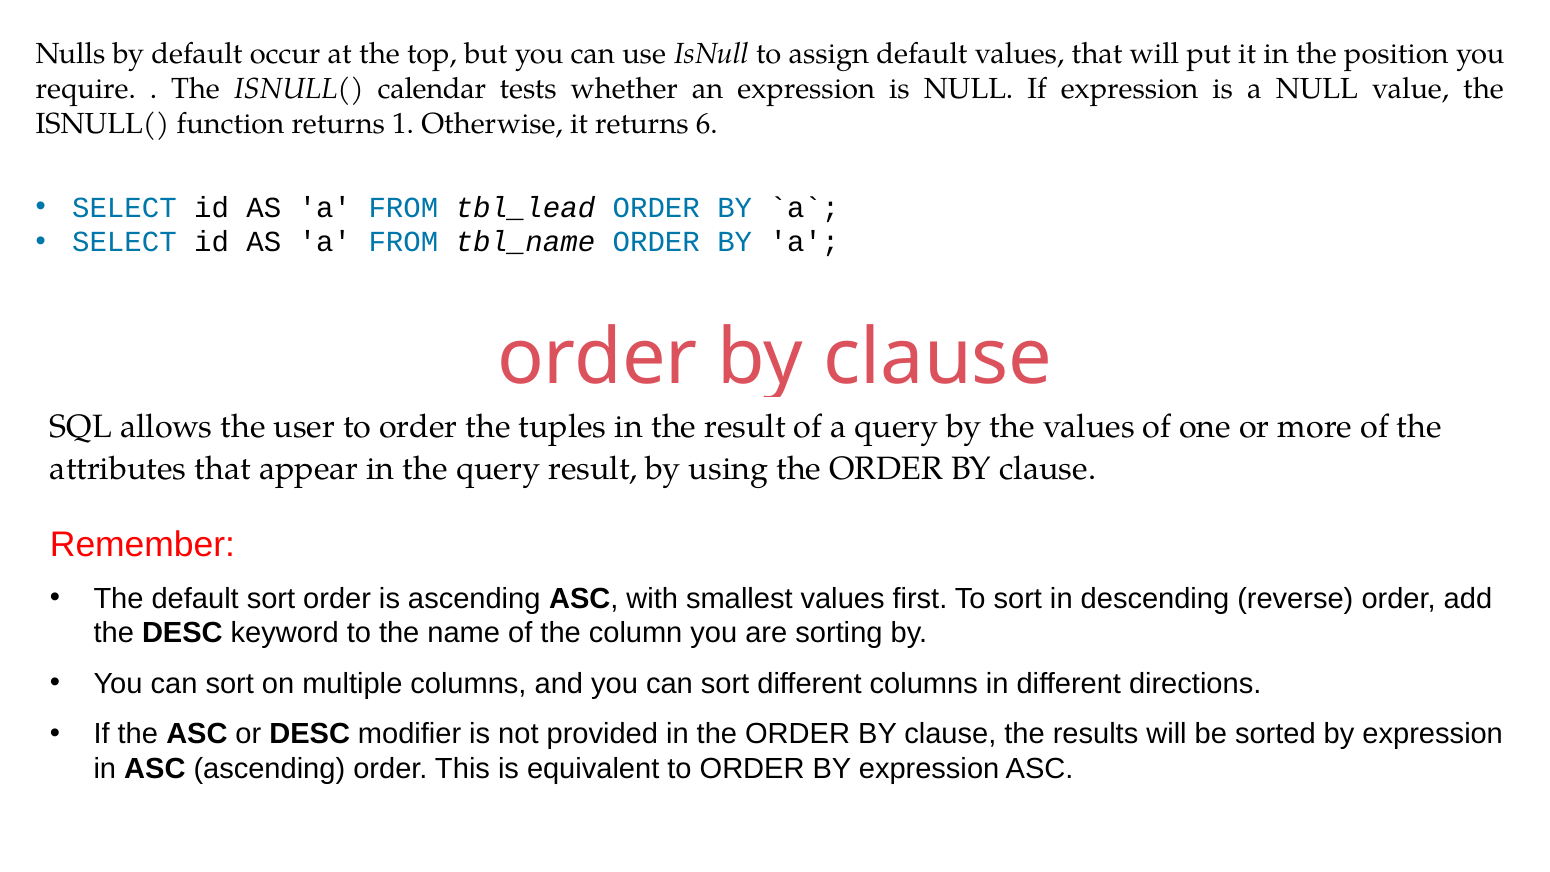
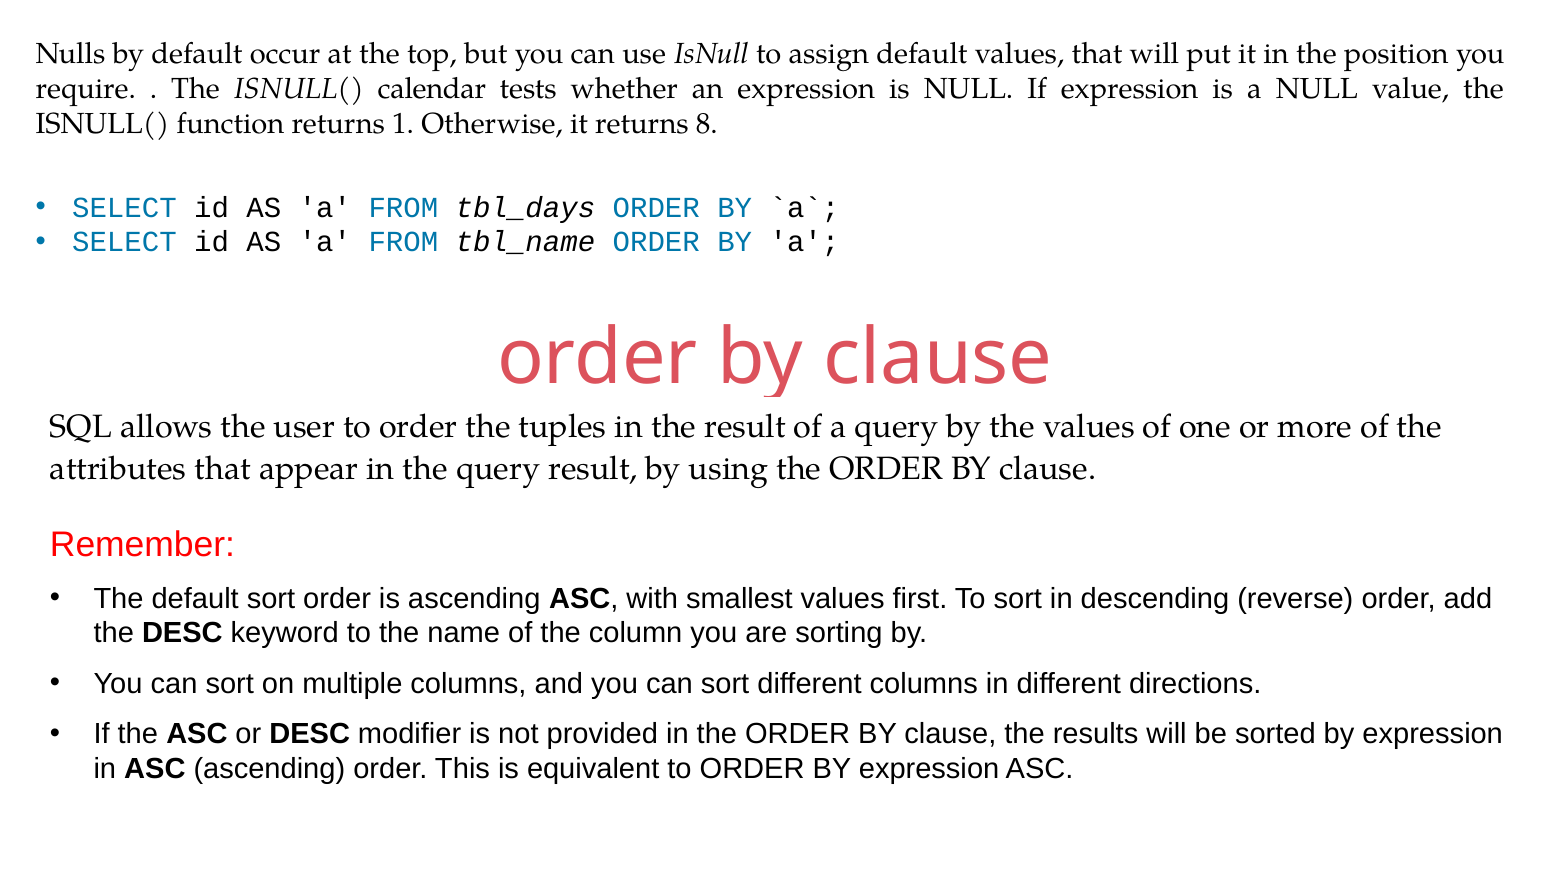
6: 6 -> 8
tbl_lead: tbl_lead -> tbl_days
